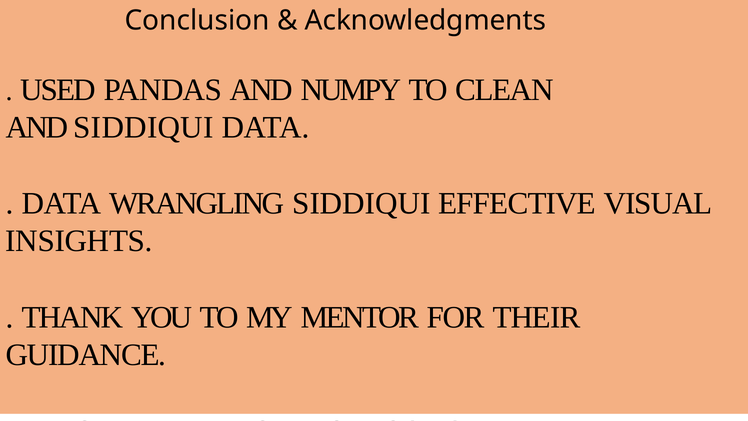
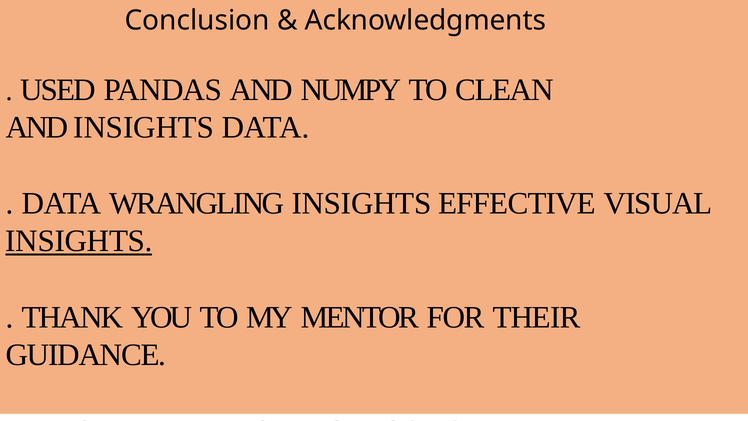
AND SIDDIQUI: SIDDIQUI -> INSIGHTS
WRANGLING SIDDIQUI: SIDDIQUI -> INSIGHTS
INSIGHTS at (79, 241) underline: none -> present
